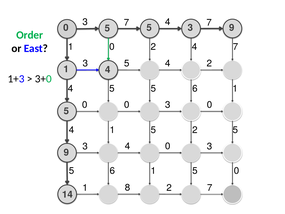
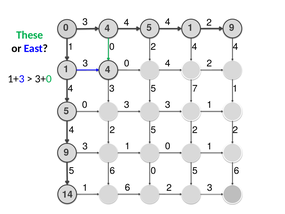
3 7: 7 -> 4
7 at (209, 22): 7 -> 2
5 at (107, 28): 5 -> 4
3 at (190, 28): 3 -> 1
Order: Order -> These
7 at (236, 47): 7 -> 4
3 5: 5 -> 0
4 5: 5 -> 3
5 6: 6 -> 7
0 at (127, 105): 0 -> 3
0 at (209, 105): 0 -> 1
1 at (112, 130): 1 -> 2
2 5: 5 -> 2
4 at (128, 146): 4 -> 1
3 at (209, 146): 3 -> 1
1 at (153, 171): 1 -> 0
5 0: 0 -> 6
1 8: 8 -> 6
7 at (210, 187): 7 -> 3
